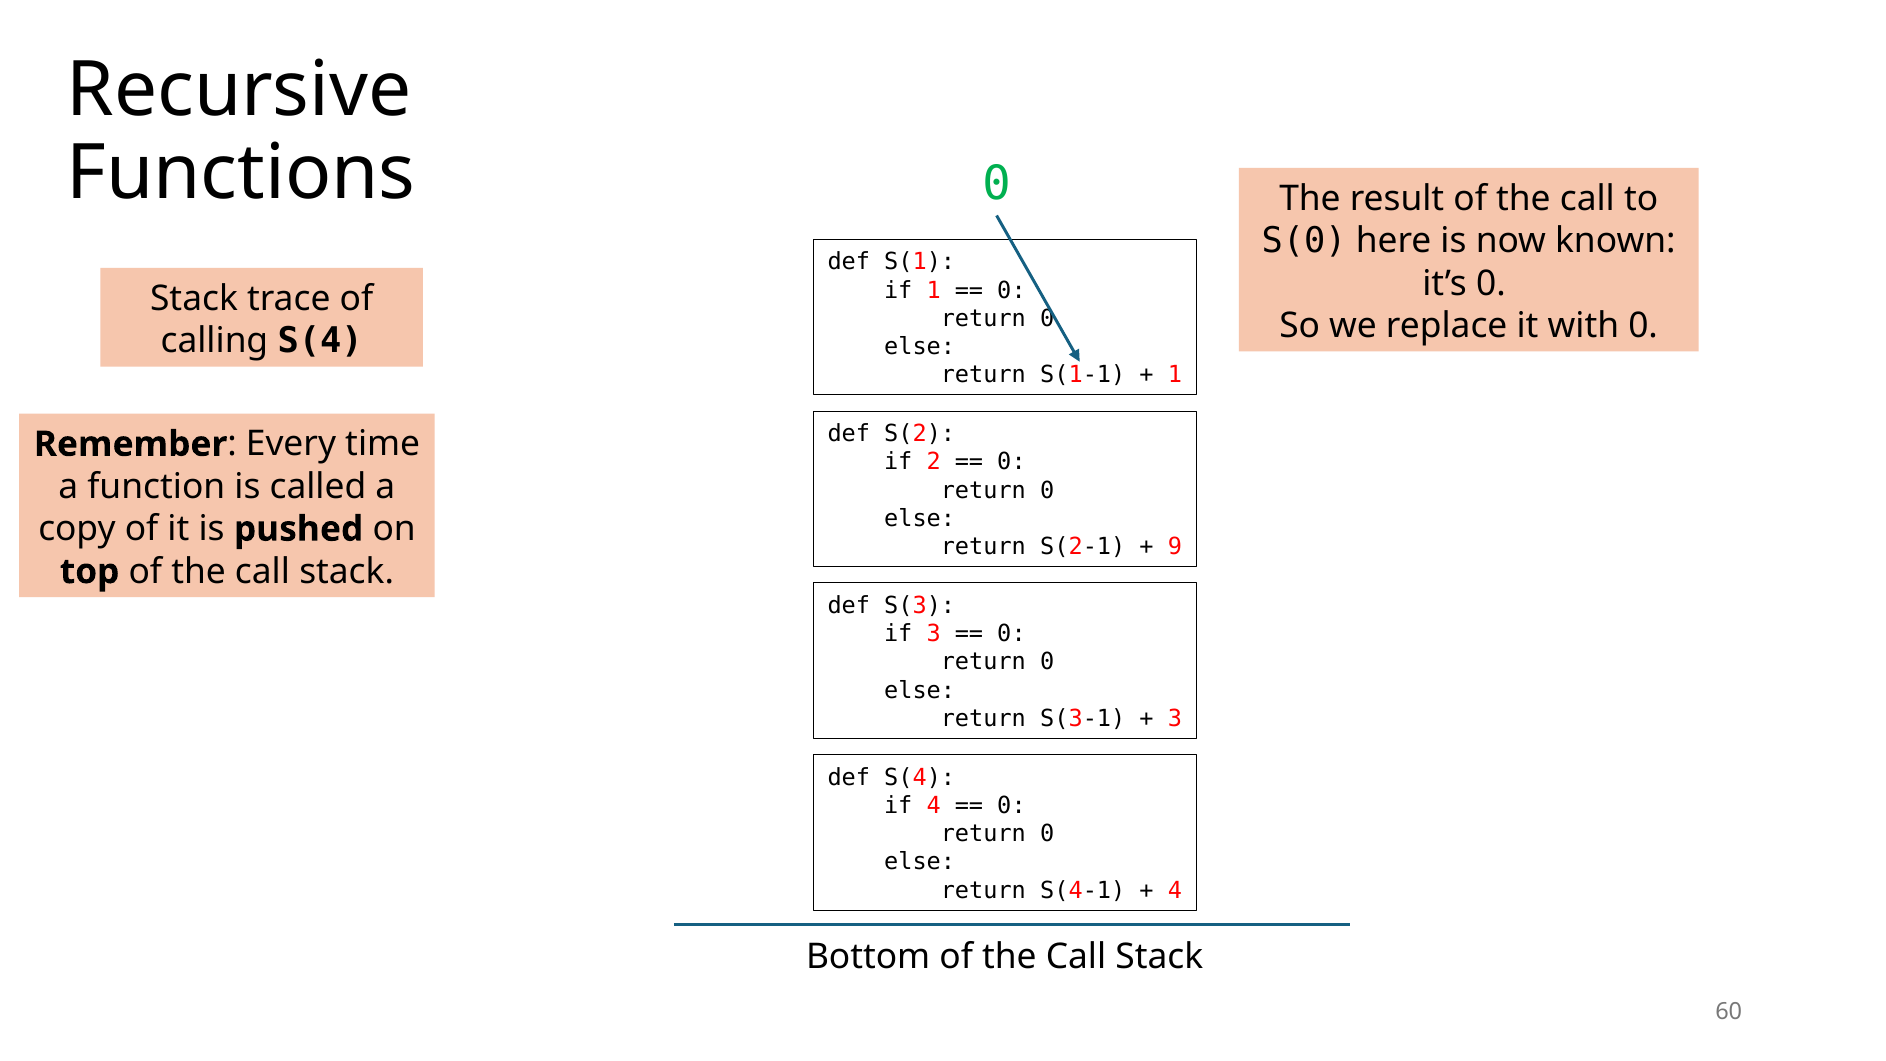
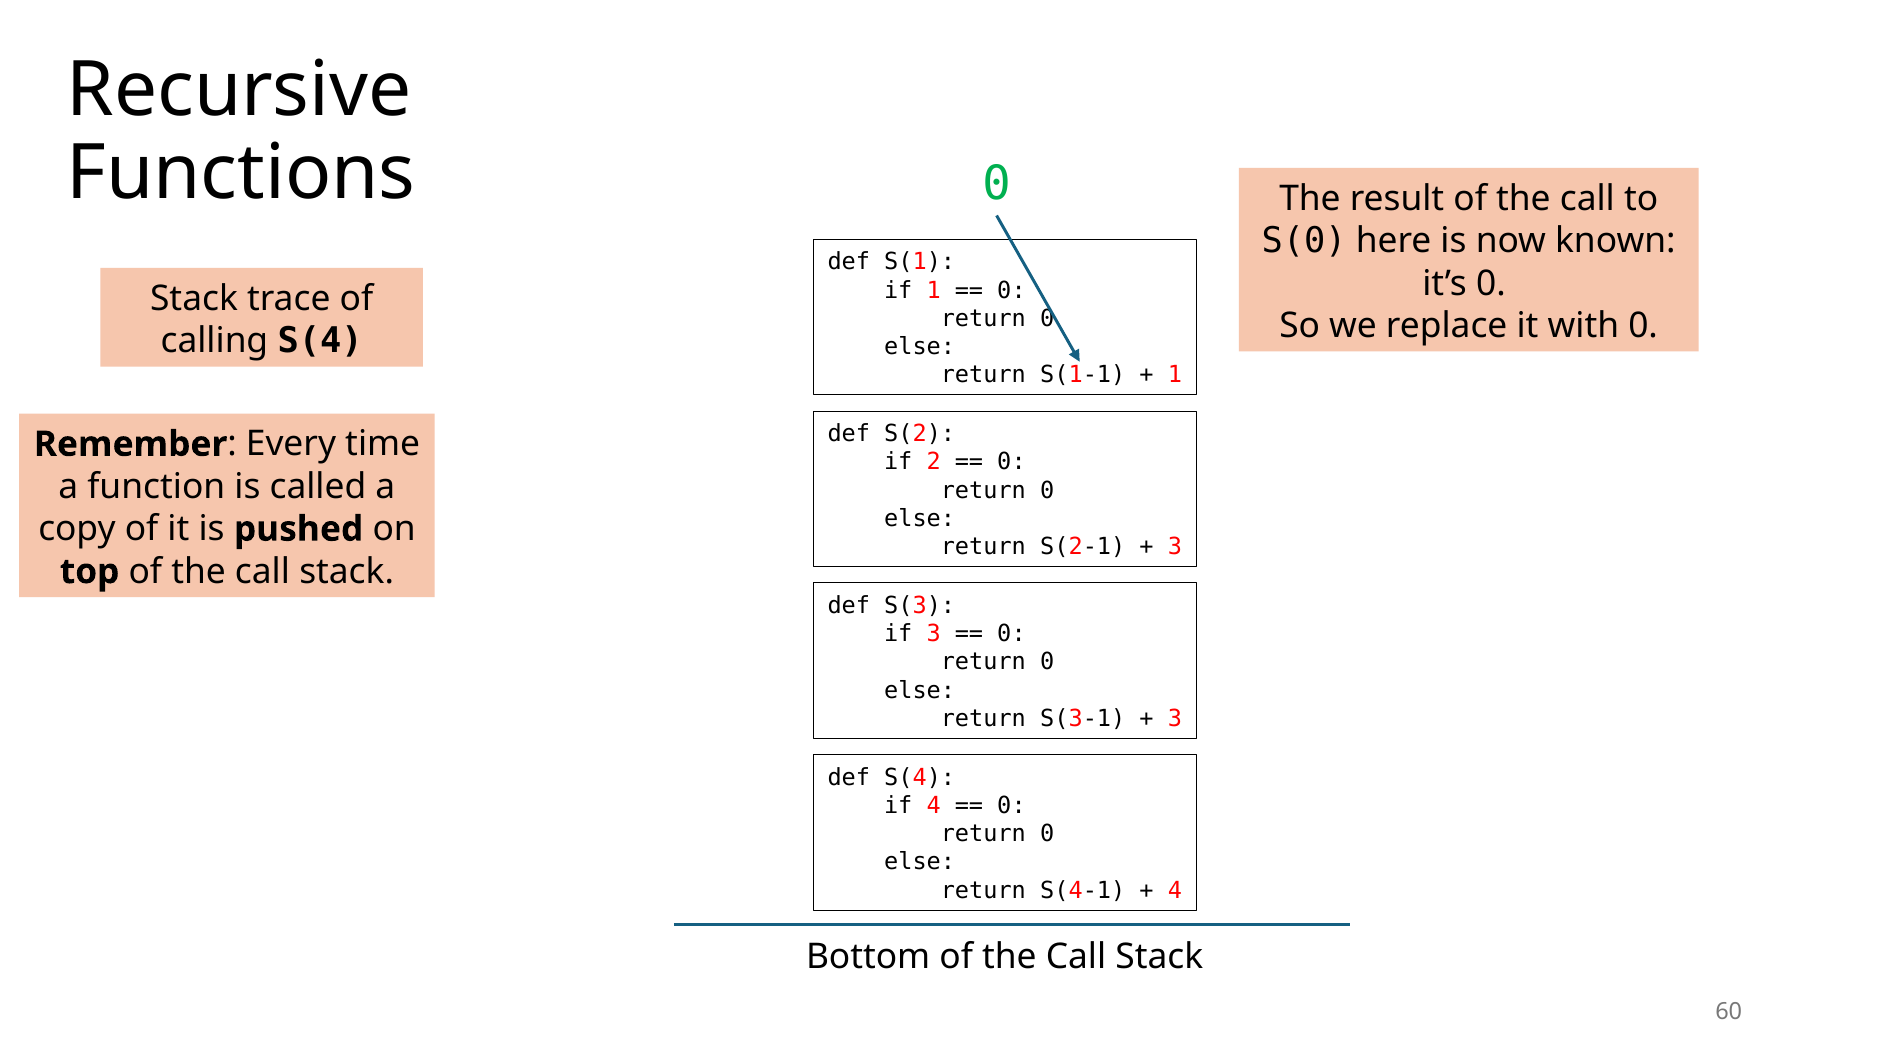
9 at (1175, 547): 9 -> 3
